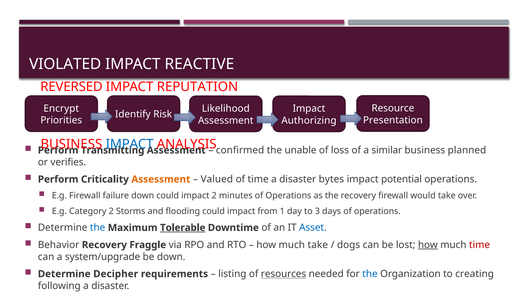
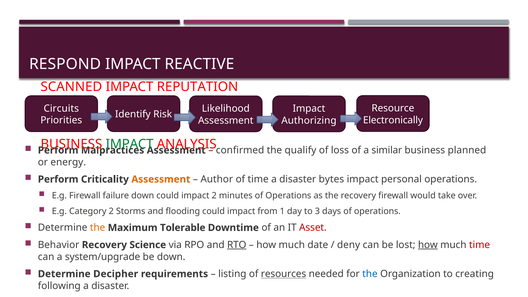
VIOLATED: VIOLATED -> RESPOND
REVERSED: REVERSED -> SCANNED
Encrypt: Encrypt -> Circuits
Presentation: Presentation -> Electronically
IMPACT at (130, 144) colour: blue -> green
Transmitting: Transmitting -> Malpractices
unable: unable -> qualify
verifies: verifies -> energy
Valued: Valued -> Author
potential: potential -> personal
the at (98, 228) colour: blue -> orange
Tolerable underline: present -> none
Asset colour: blue -> red
Fraggle: Fraggle -> Science
RTO underline: none -> present
much take: take -> date
dogs: dogs -> deny
